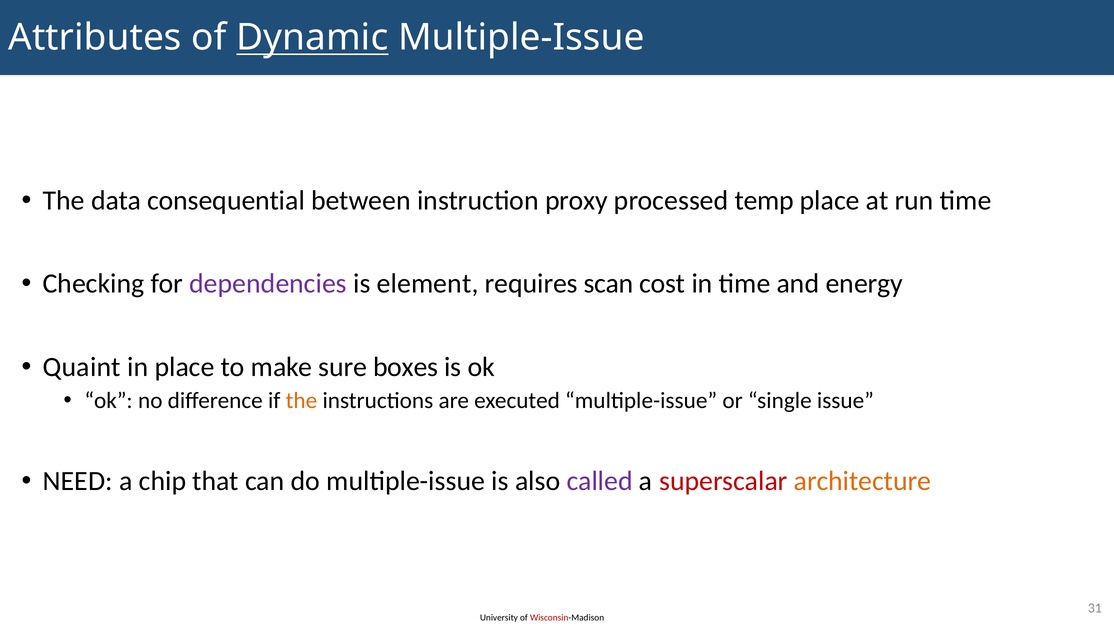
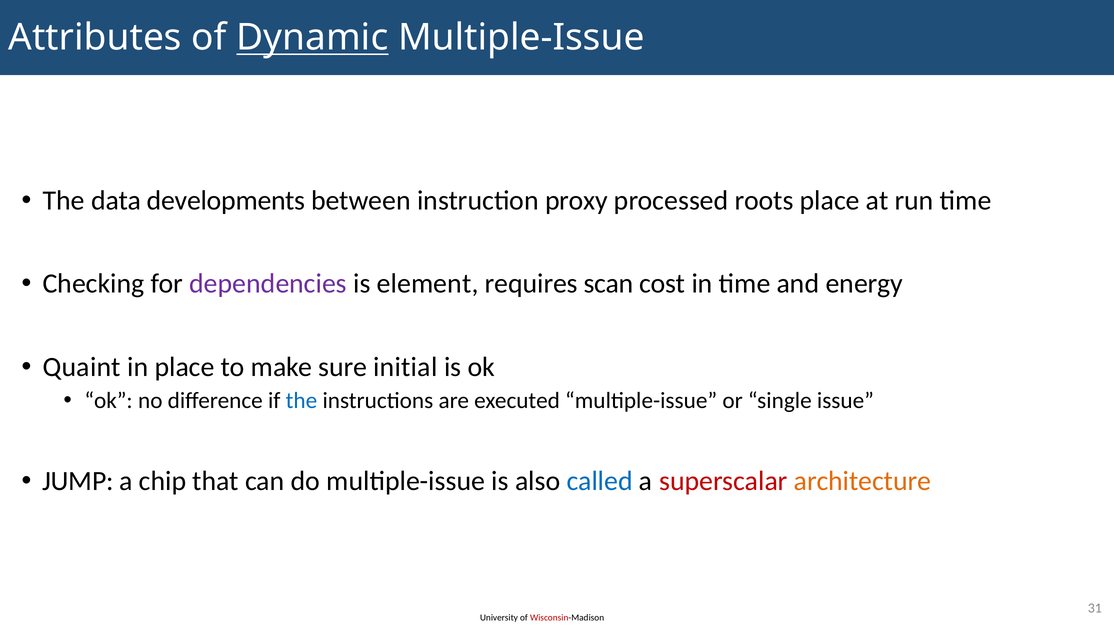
consequential: consequential -> developments
temp: temp -> roots
boxes: boxes -> initial
the at (301, 401) colour: orange -> blue
NEED: NEED -> JUMP
called colour: purple -> blue
